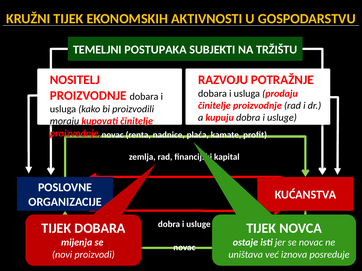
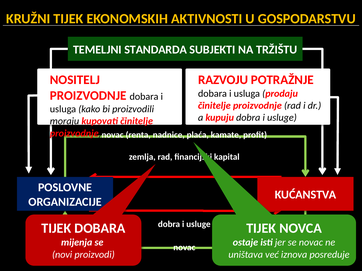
POSTUPAKA: POSTUPAKA -> STANDARDA
